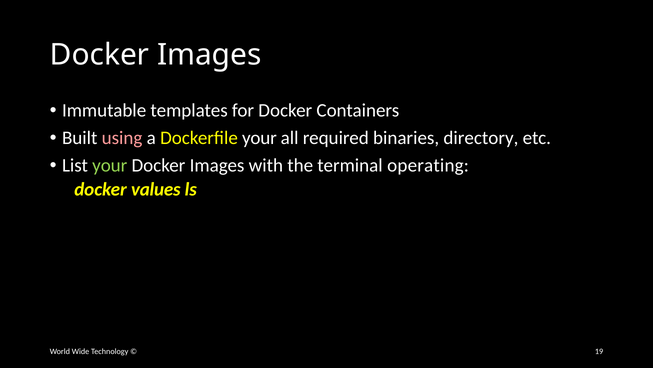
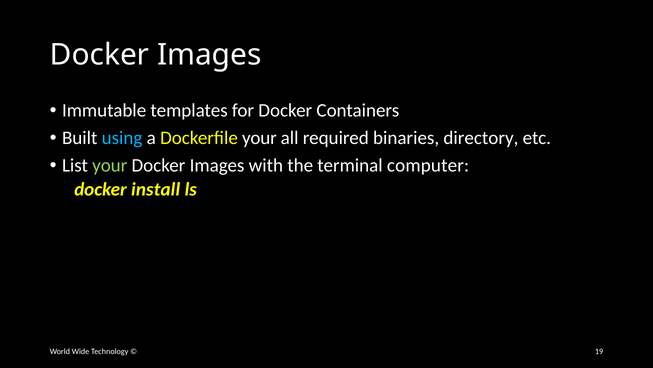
using colour: pink -> light blue
operating: operating -> computer
values: values -> install
